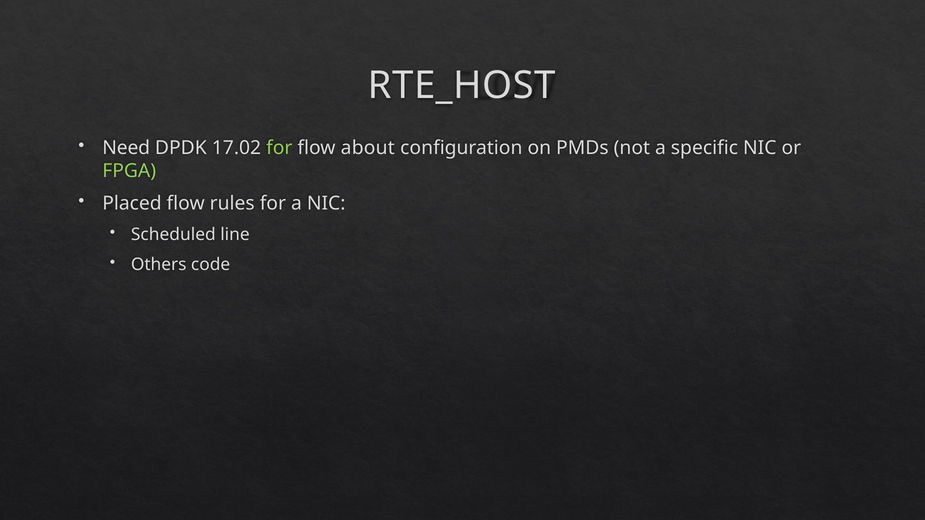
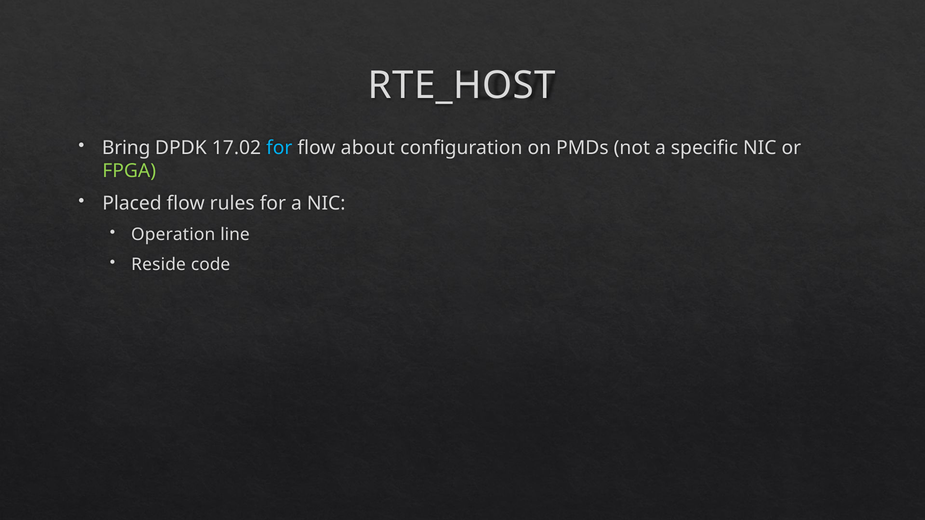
Need: Need -> Bring
for at (279, 148) colour: light green -> light blue
Scheduled: Scheduled -> Operation
Others: Others -> Reside
